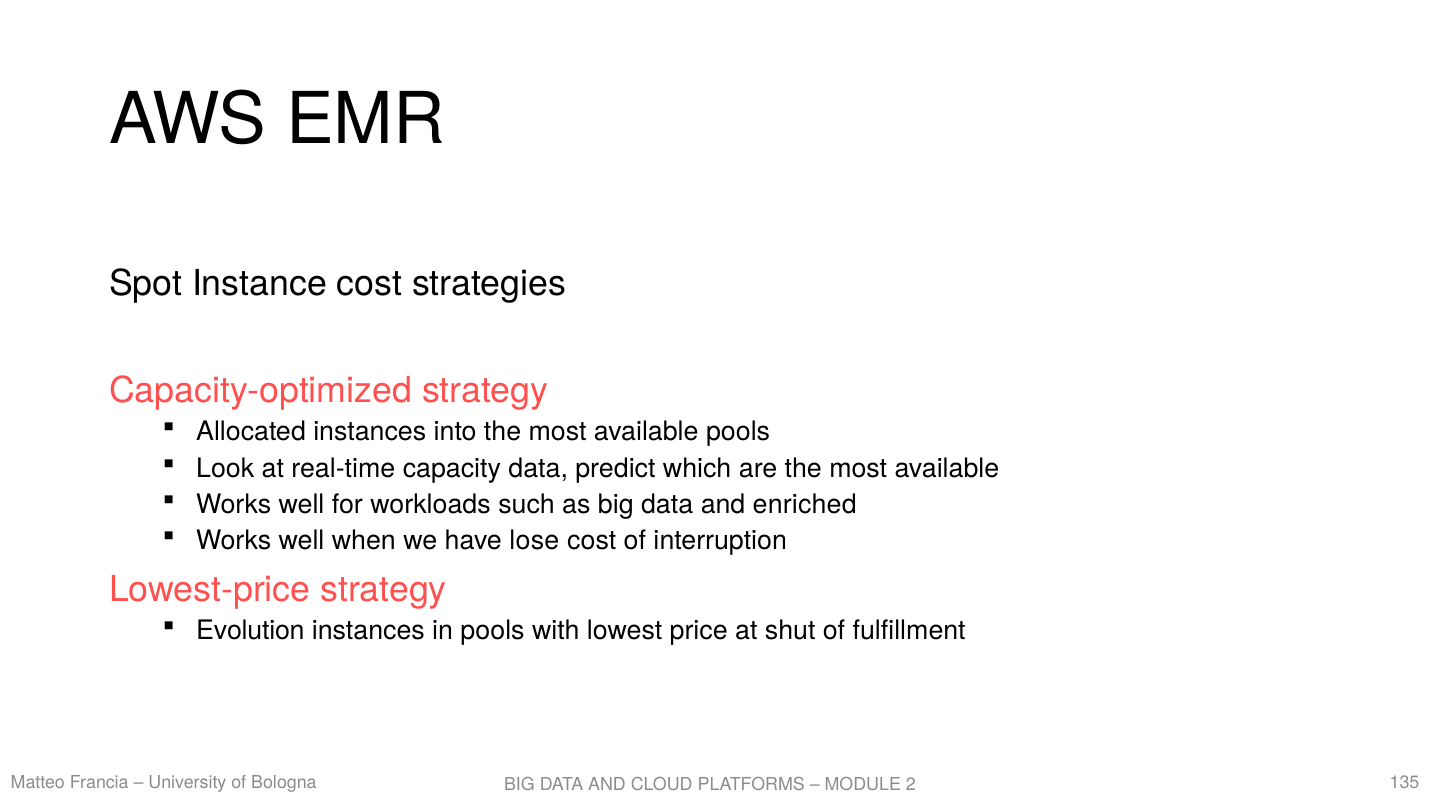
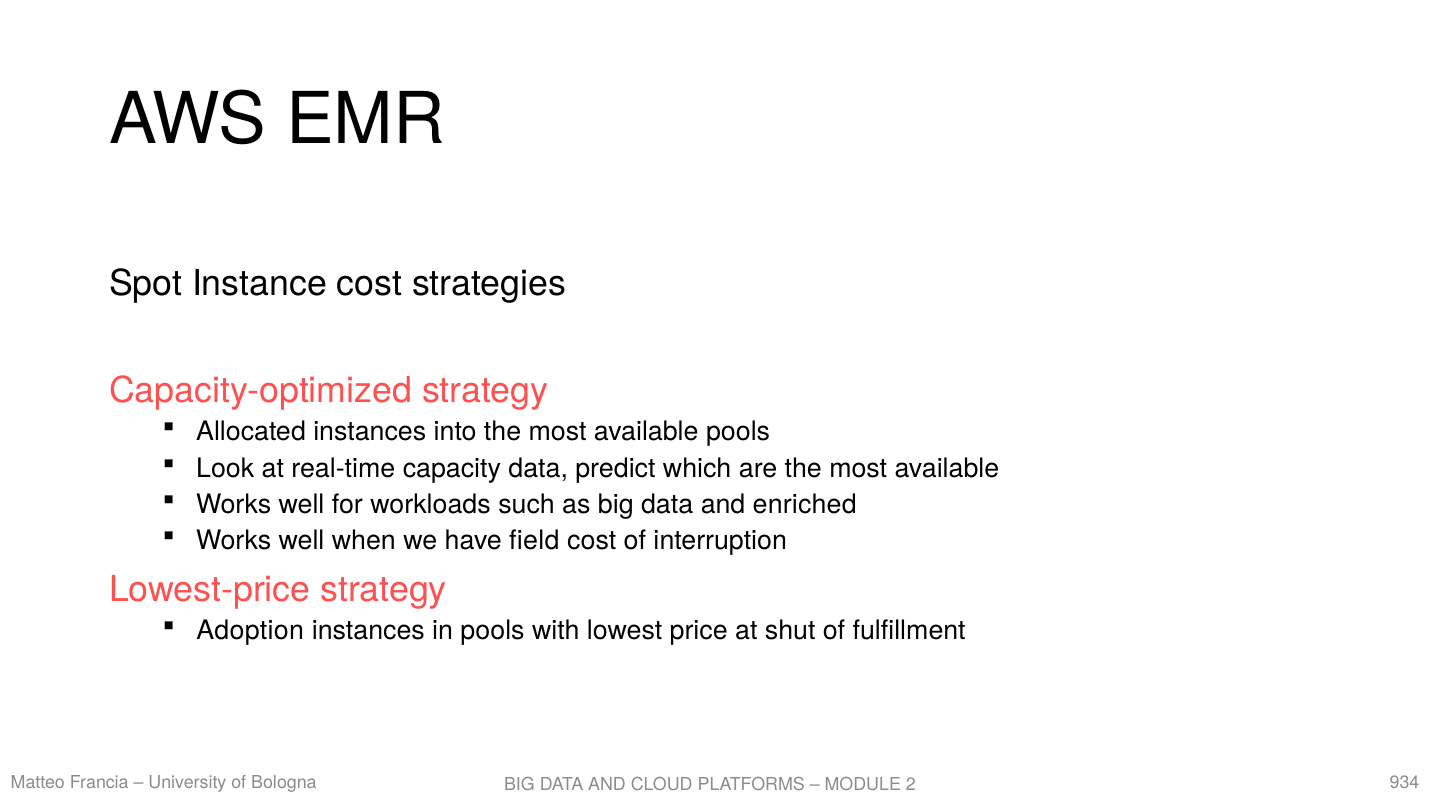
lose: lose -> field
Evolution: Evolution -> Adoption
135: 135 -> 934
